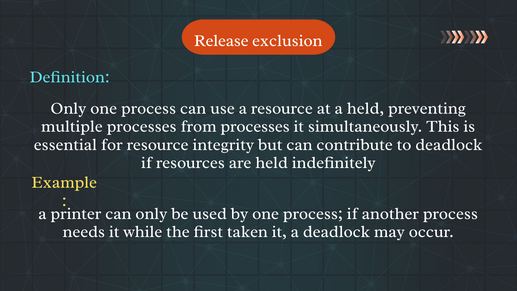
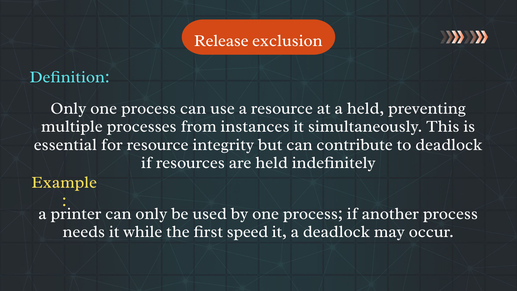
from processes: processes -> instances
taken: taken -> speed
